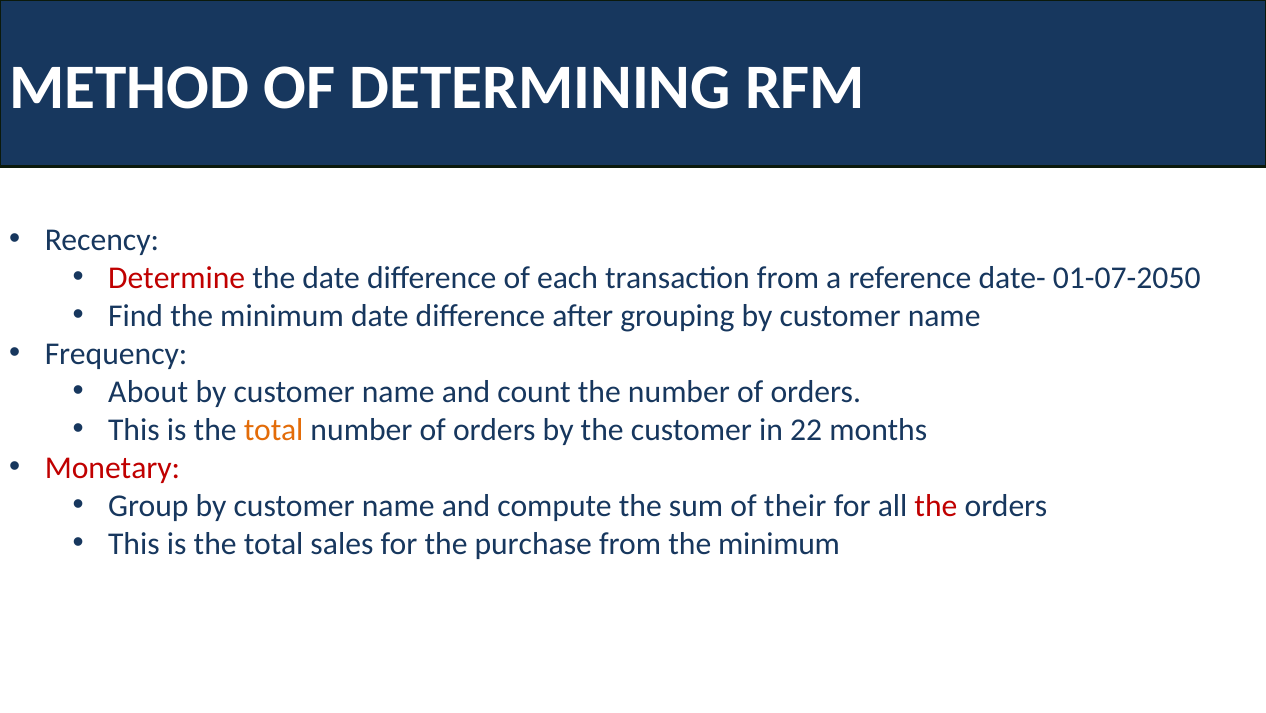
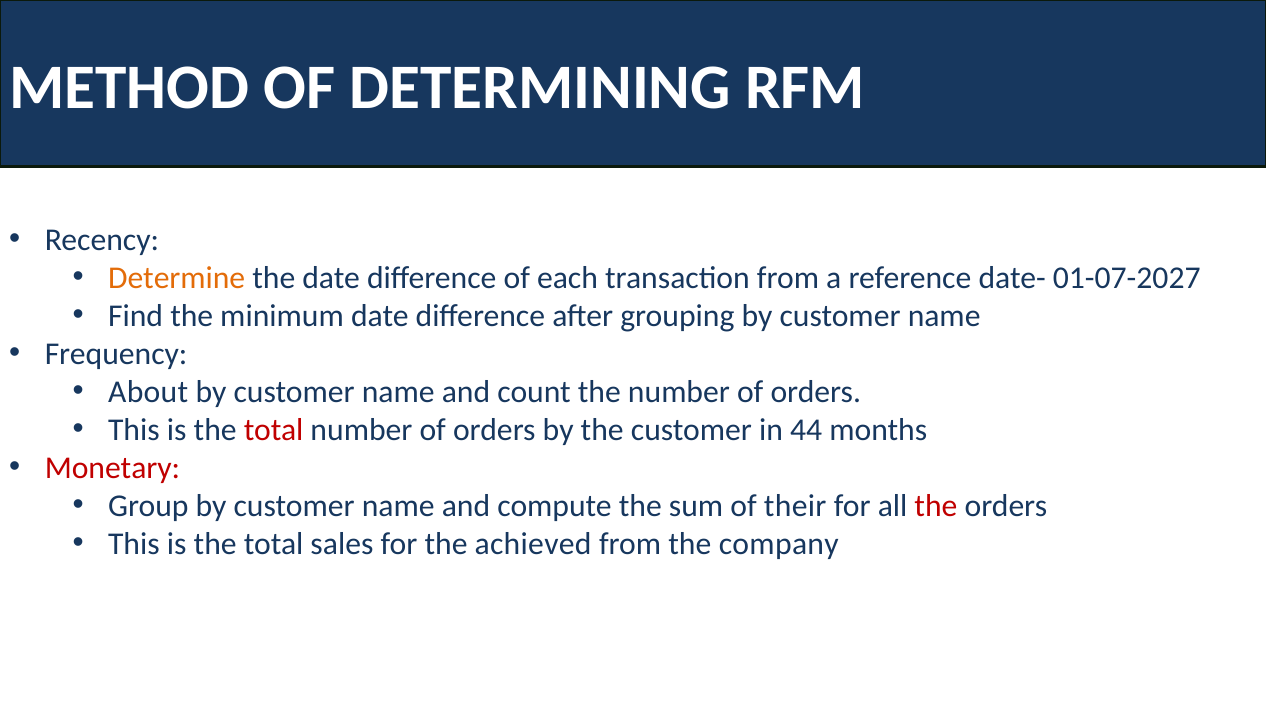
Determine colour: red -> orange
01-07-2050: 01-07-2050 -> 01-07-2027
total at (274, 429) colour: orange -> red
22: 22 -> 44
purchase: purchase -> achieved
from the minimum: minimum -> company
